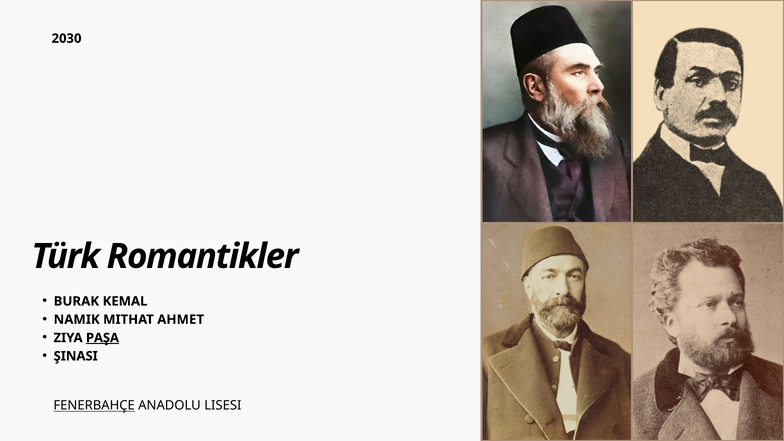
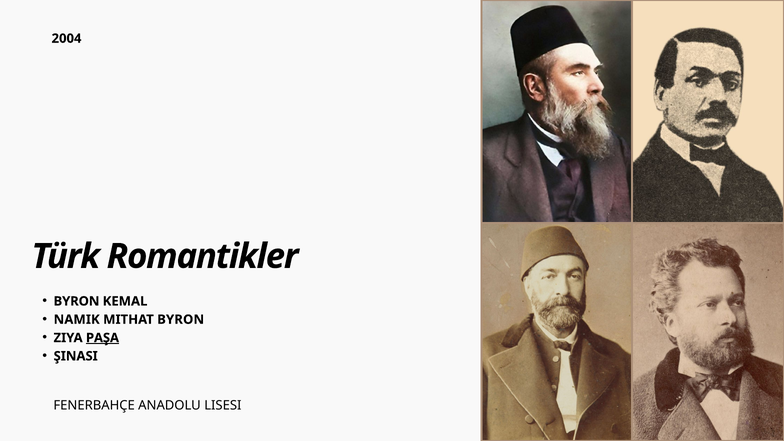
2030: 2030 -> 2004
BURAK at (76, 301): BURAK -> BYRON
MITHAT AHMET: AHMET -> BYRON
FENERBAHÇE underline: present -> none
